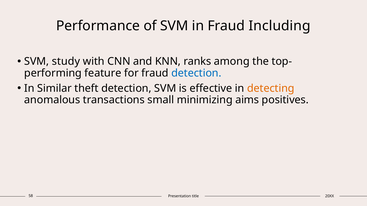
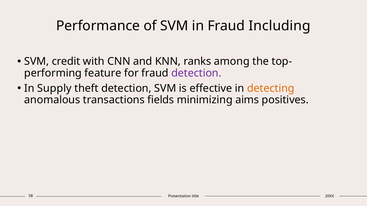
study: study -> credit
detection at (196, 73) colour: blue -> purple
Similar: Similar -> Supply
small: small -> fields
